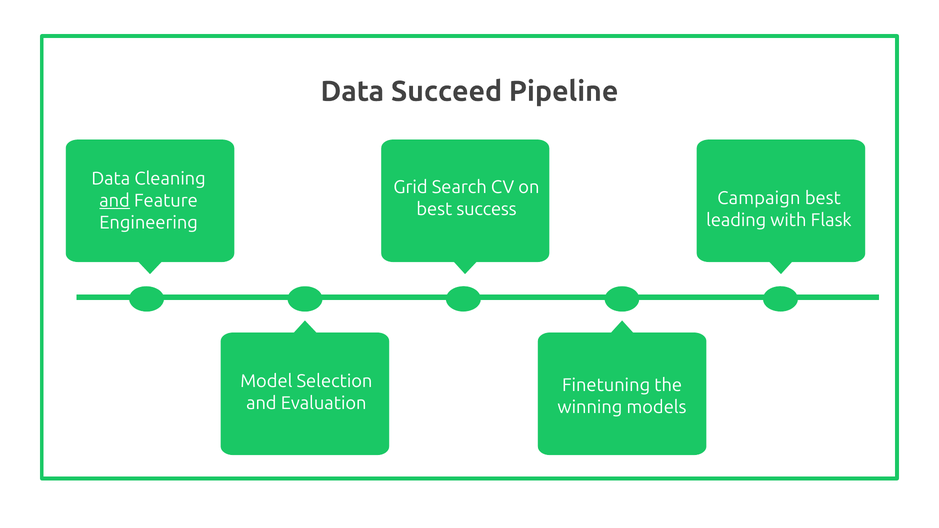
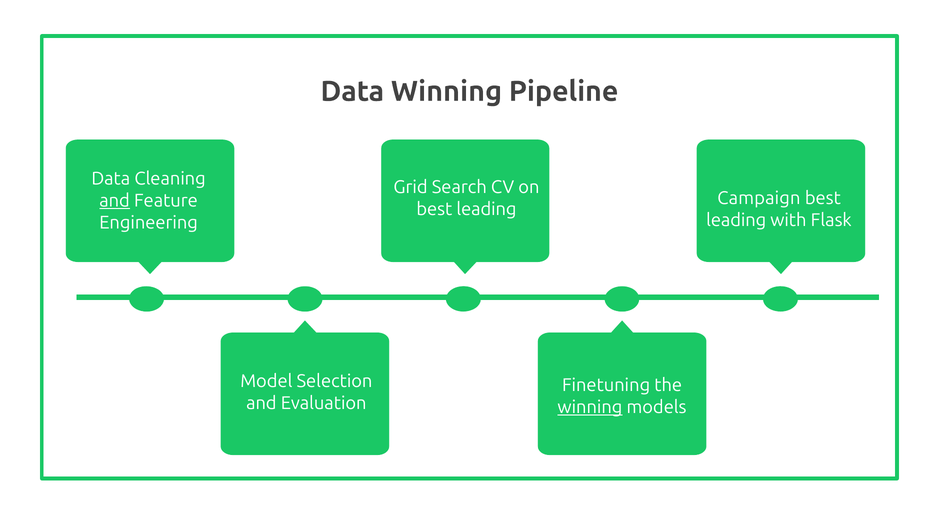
Data Succeed: Succeed -> Winning
success at (487, 209): success -> leading
winning at (590, 407) underline: none -> present
